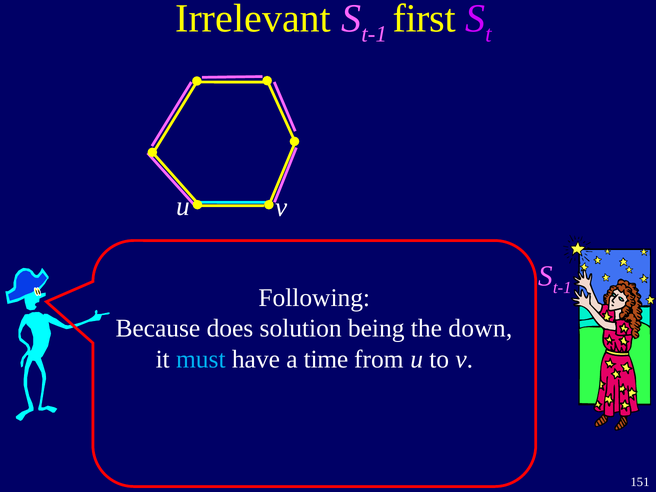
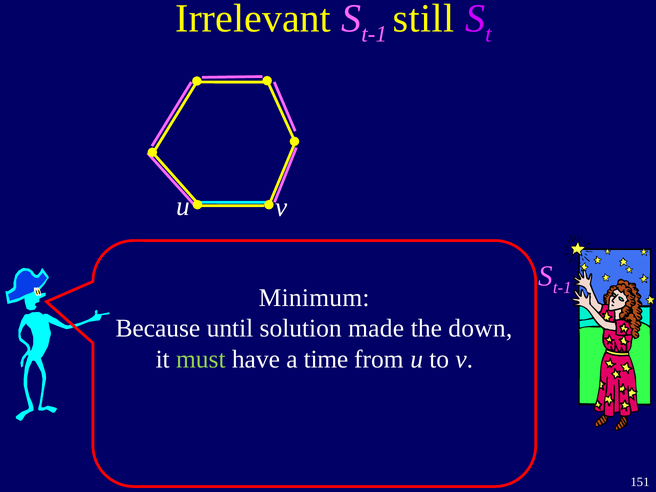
first: first -> still
Following: Following -> Minimum
does: does -> until
being: being -> made
must colour: light blue -> light green
